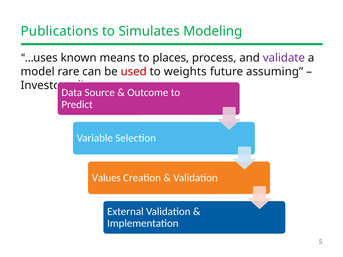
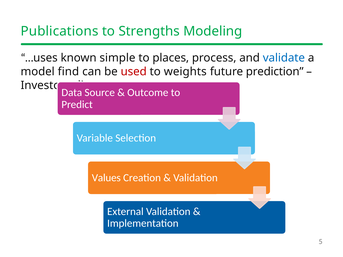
Simulates: Simulates -> Strengths
means: means -> simple
validate colour: purple -> blue
rare: rare -> find
assuming: assuming -> prediction
